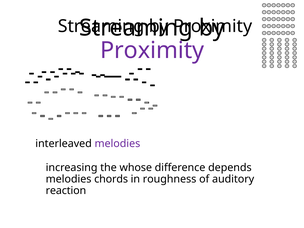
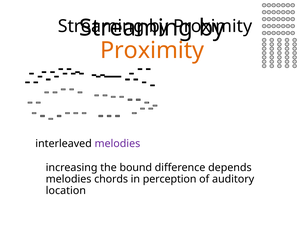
Proximity at (152, 50) colour: purple -> orange
whose: whose -> bound
roughness: roughness -> perception
reaction: reaction -> location
